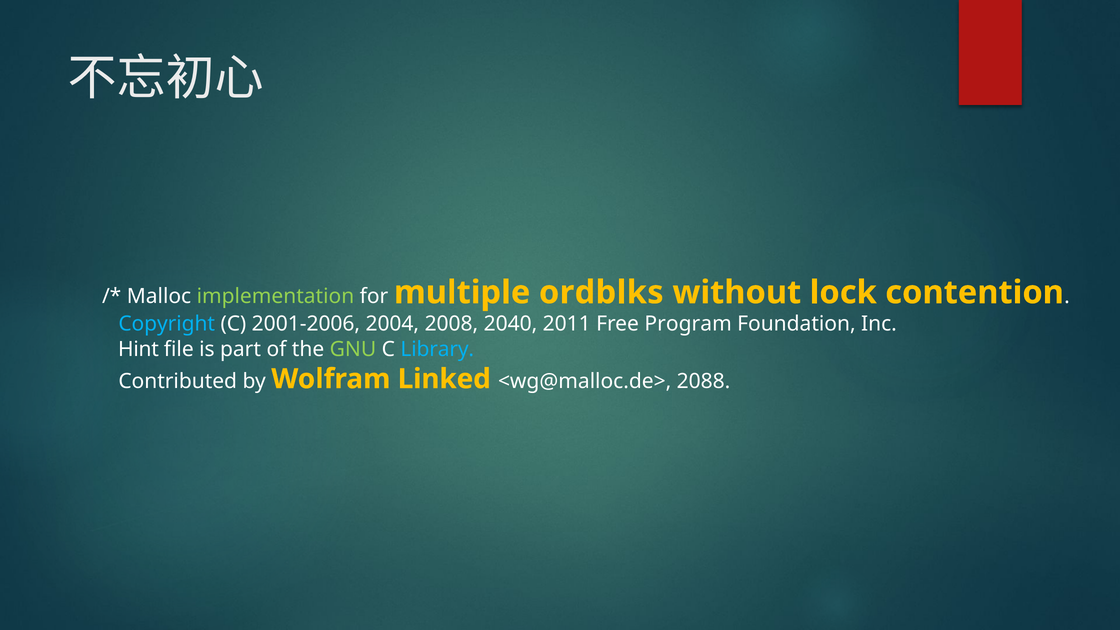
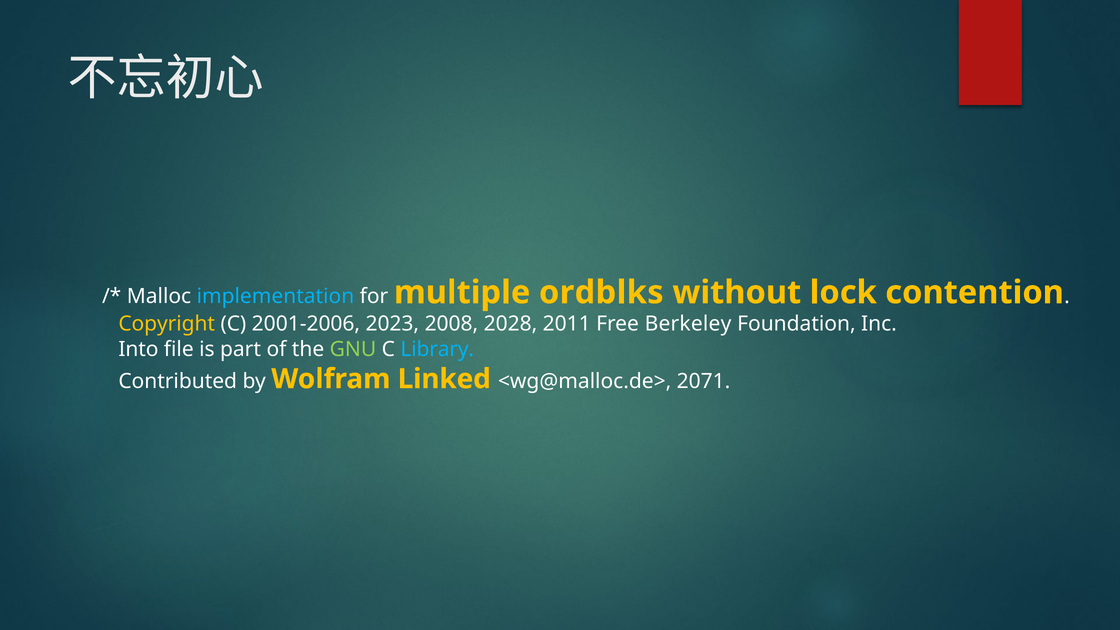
implementation colour: light green -> light blue
Copyright colour: light blue -> yellow
2004: 2004 -> 2023
2040: 2040 -> 2028
Program: Program -> Berkeley
Hint: Hint -> Into
2088: 2088 -> 2071
